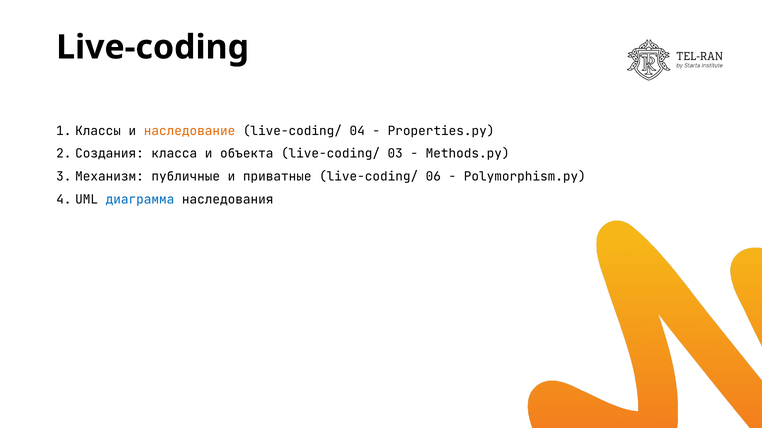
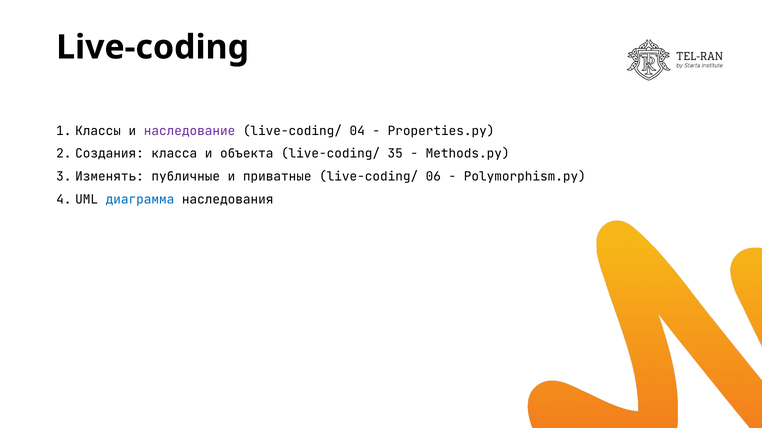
наследование colour: orange -> purple
03: 03 -> 35
Механизм: Механизм -> Изменять
